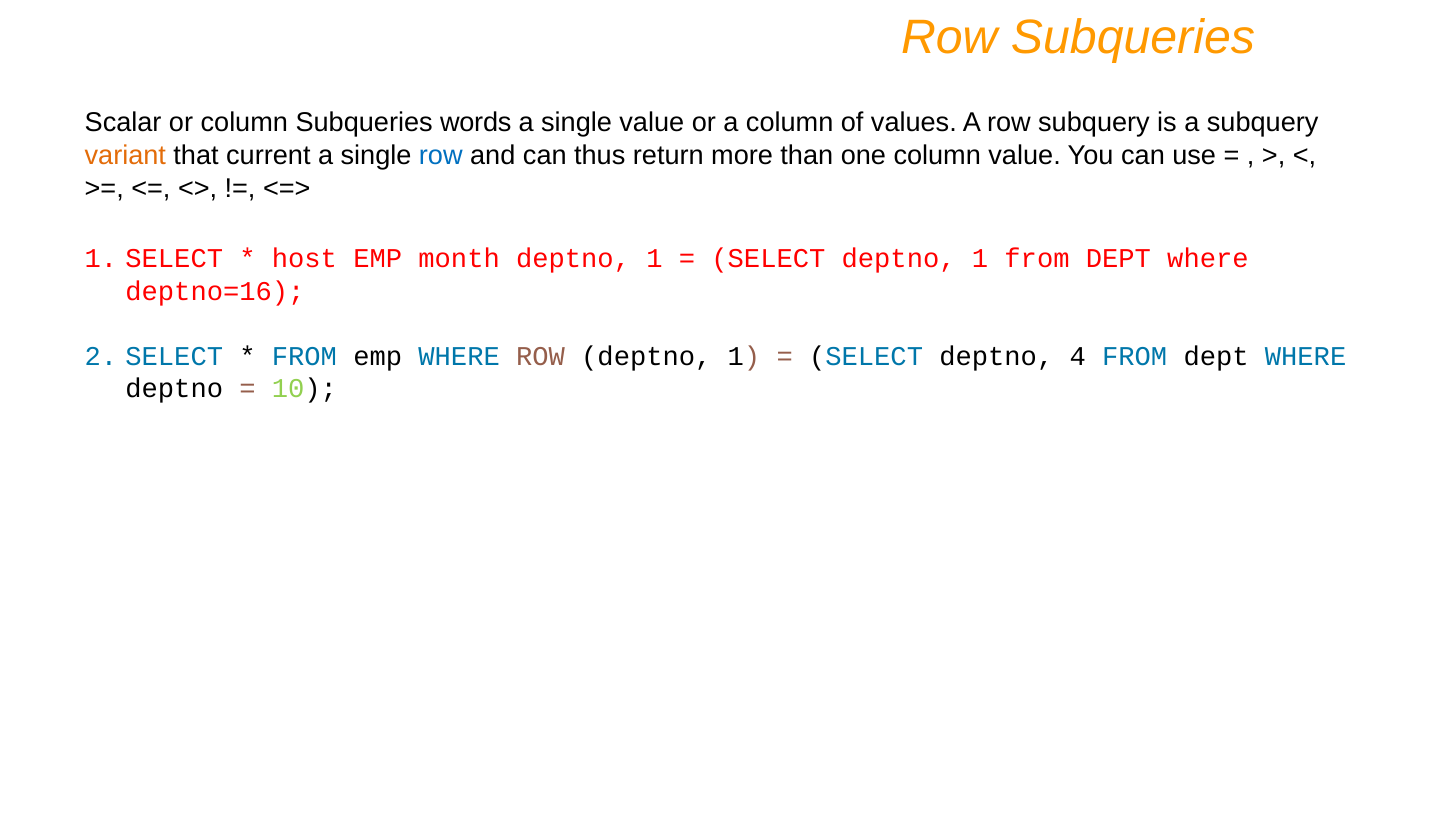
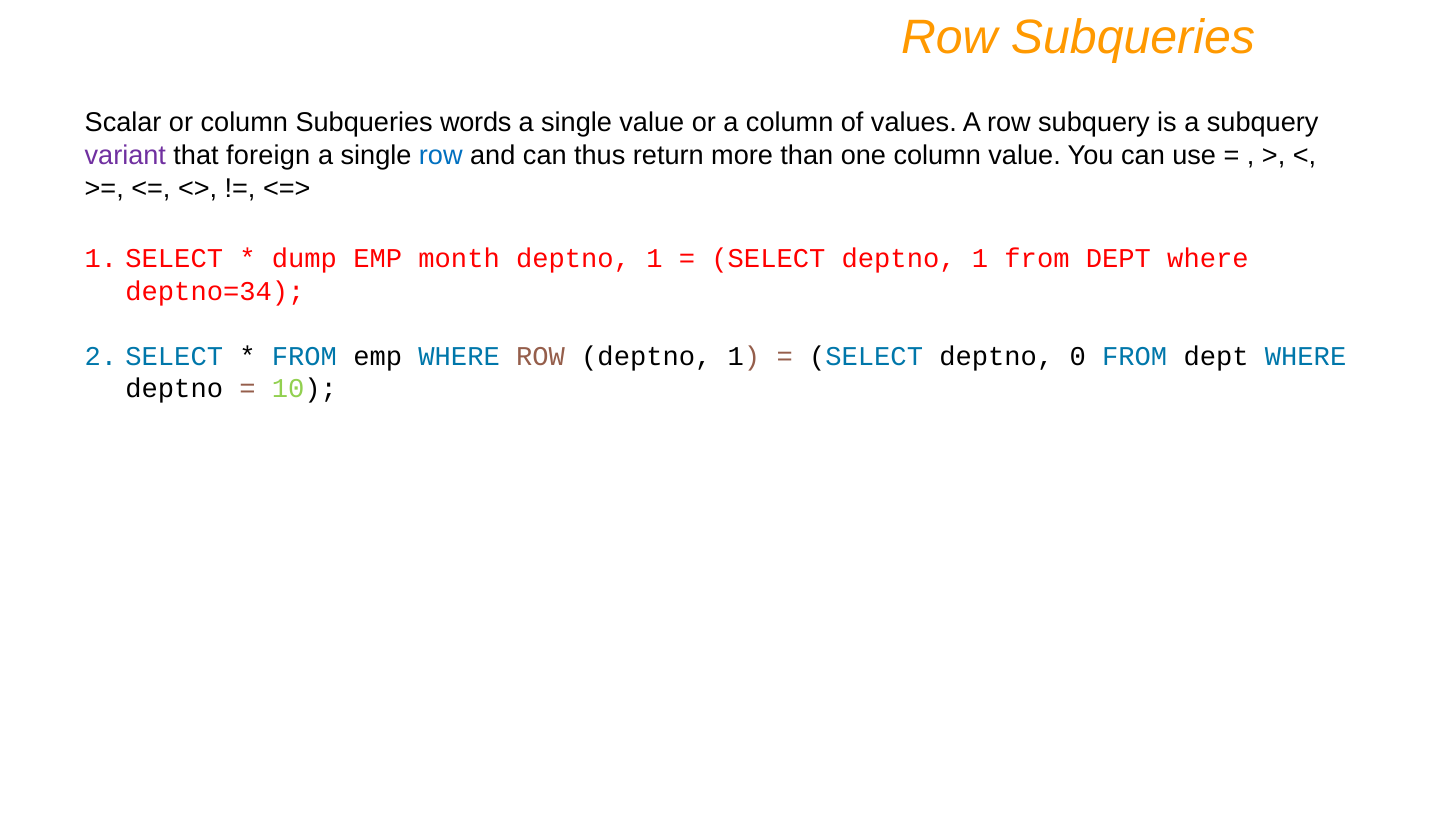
variant colour: orange -> purple
current: current -> foreign
host: host -> dump
deptno=16: deptno=16 -> deptno=34
4: 4 -> 0
